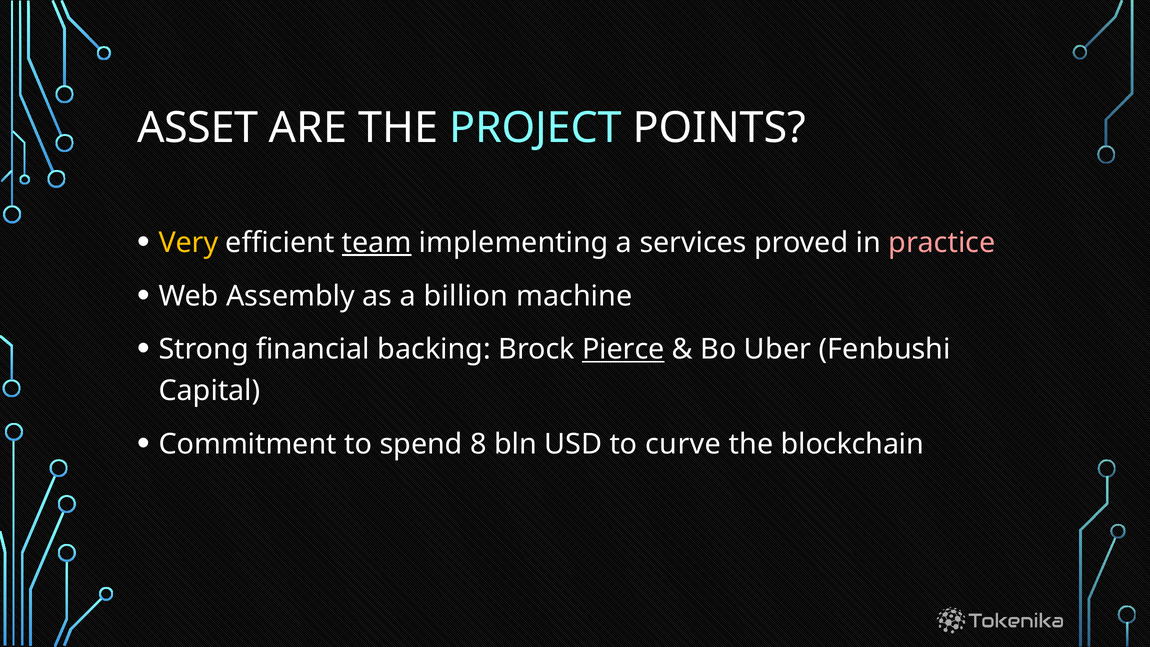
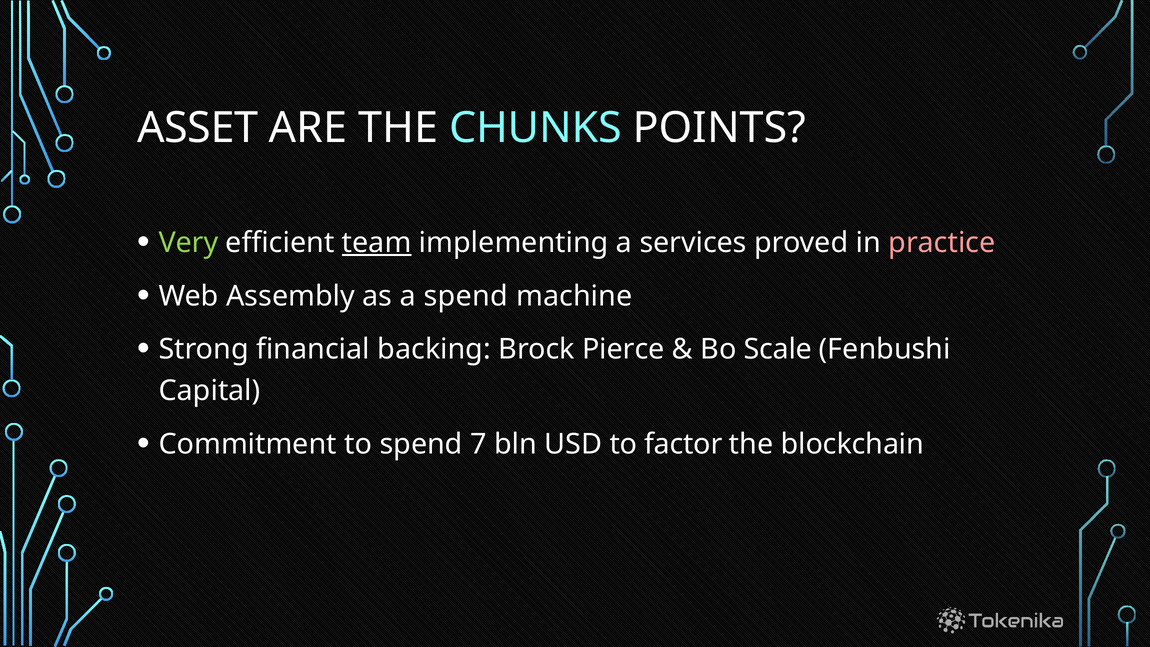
PROJECT: PROJECT -> CHUNKS
Very colour: yellow -> light green
a billion: billion -> spend
Pierce underline: present -> none
Uber: Uber -> Scale
8: 8 -> 7
curve: curve -> factor
